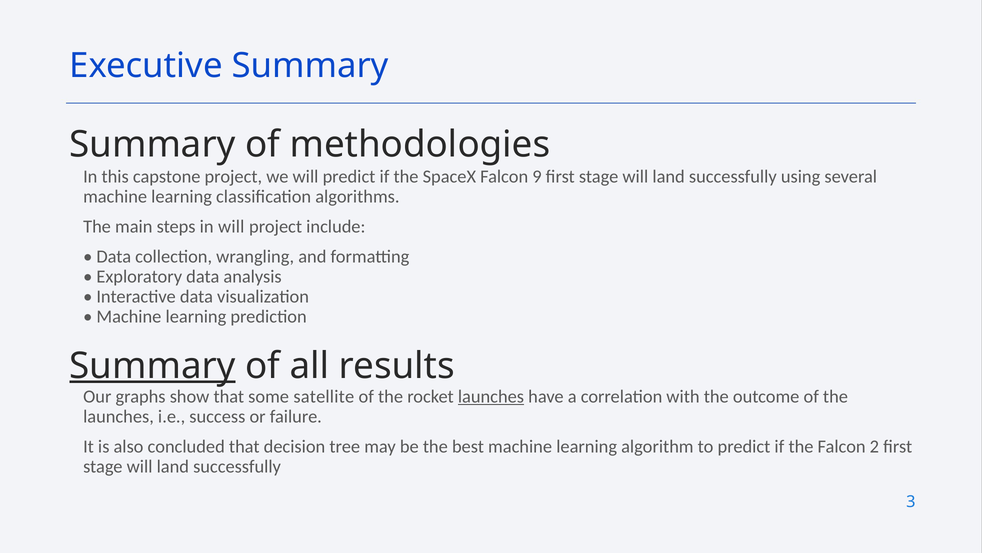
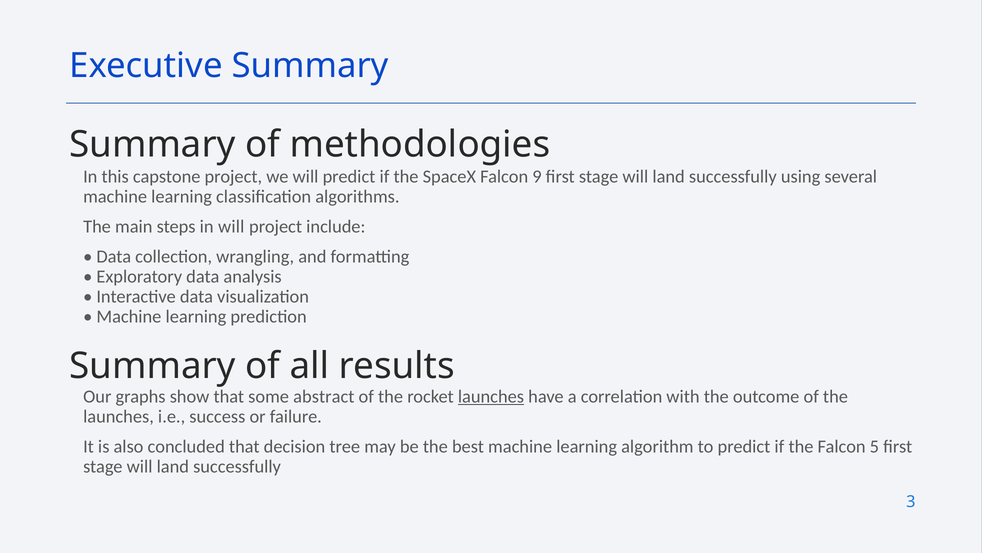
Summary at (152, 366) underline: present -> none
satellite: satellite -> abstract
2: 2 -> 5
